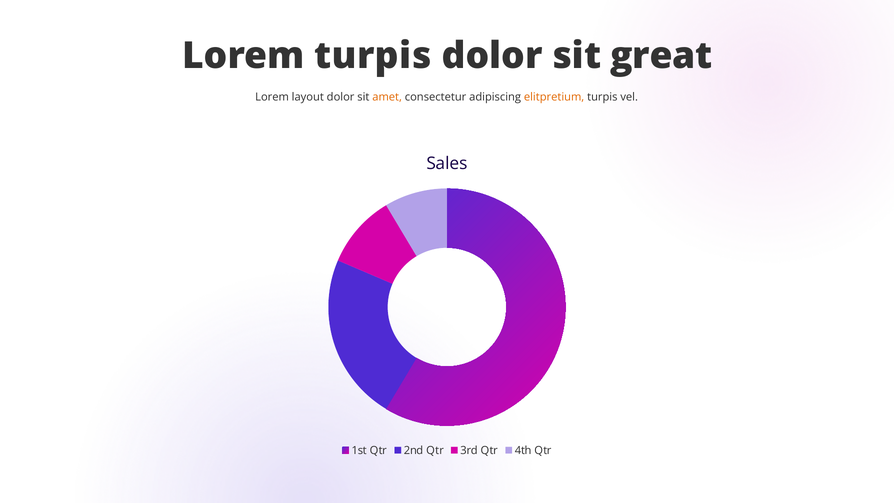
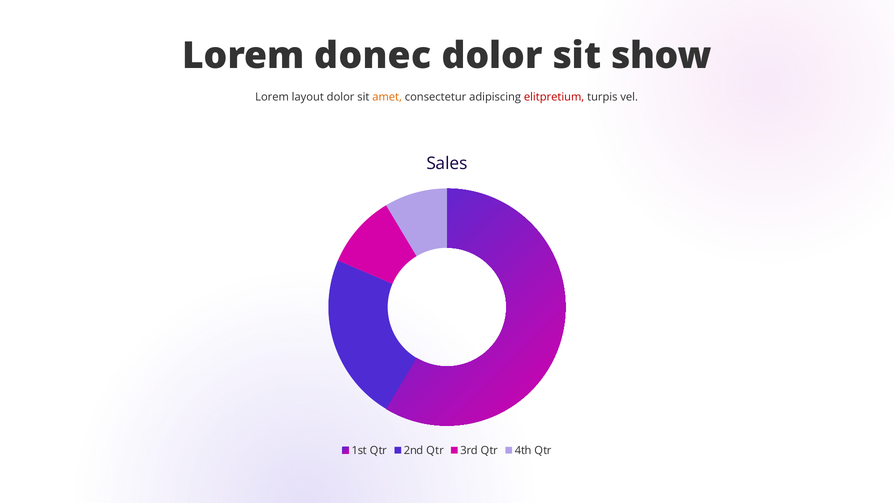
Lorem turpis: turpis -> donec
great: great -> show
elitpretium colour: orange -> red
